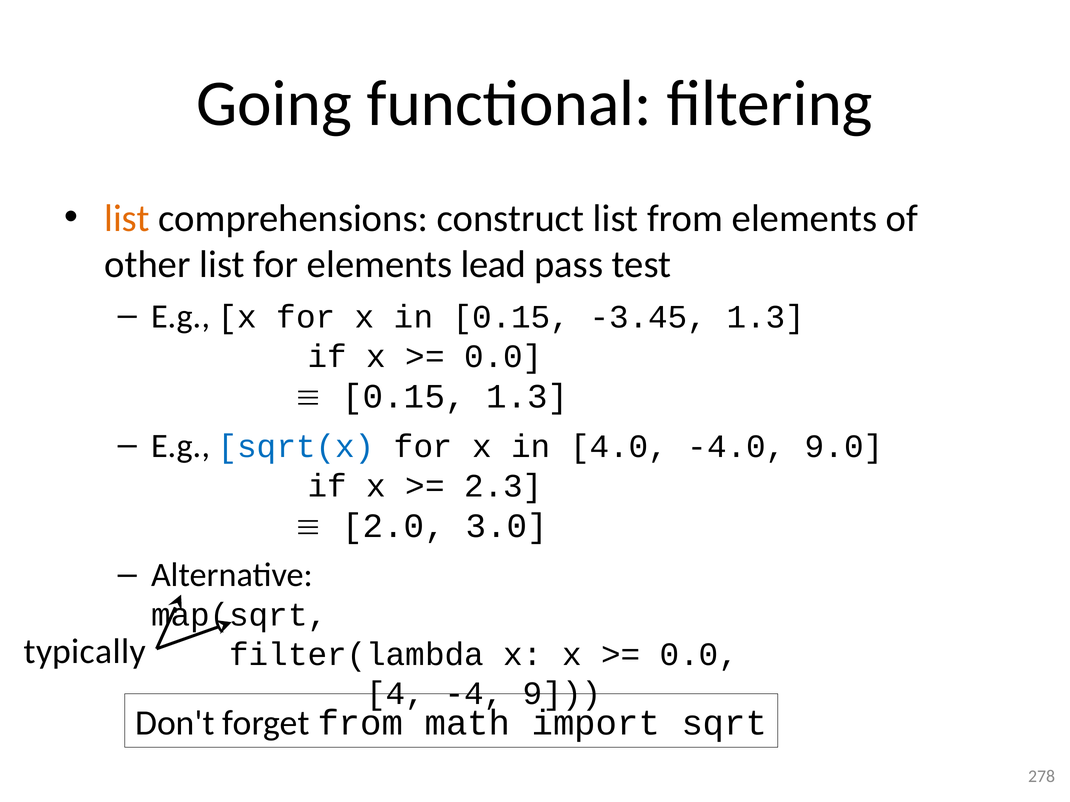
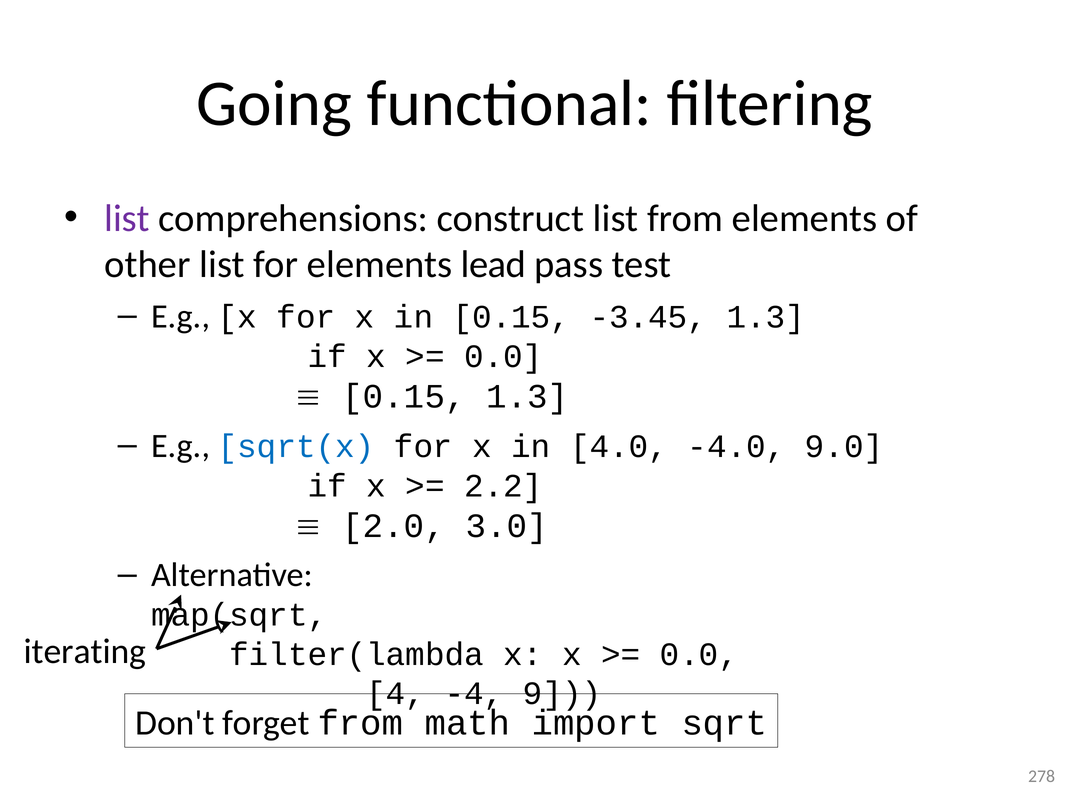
list at (127, 218) colour: orange -> purple
2.3: 2.3 -> 2.2
typically: typically -> iterating
